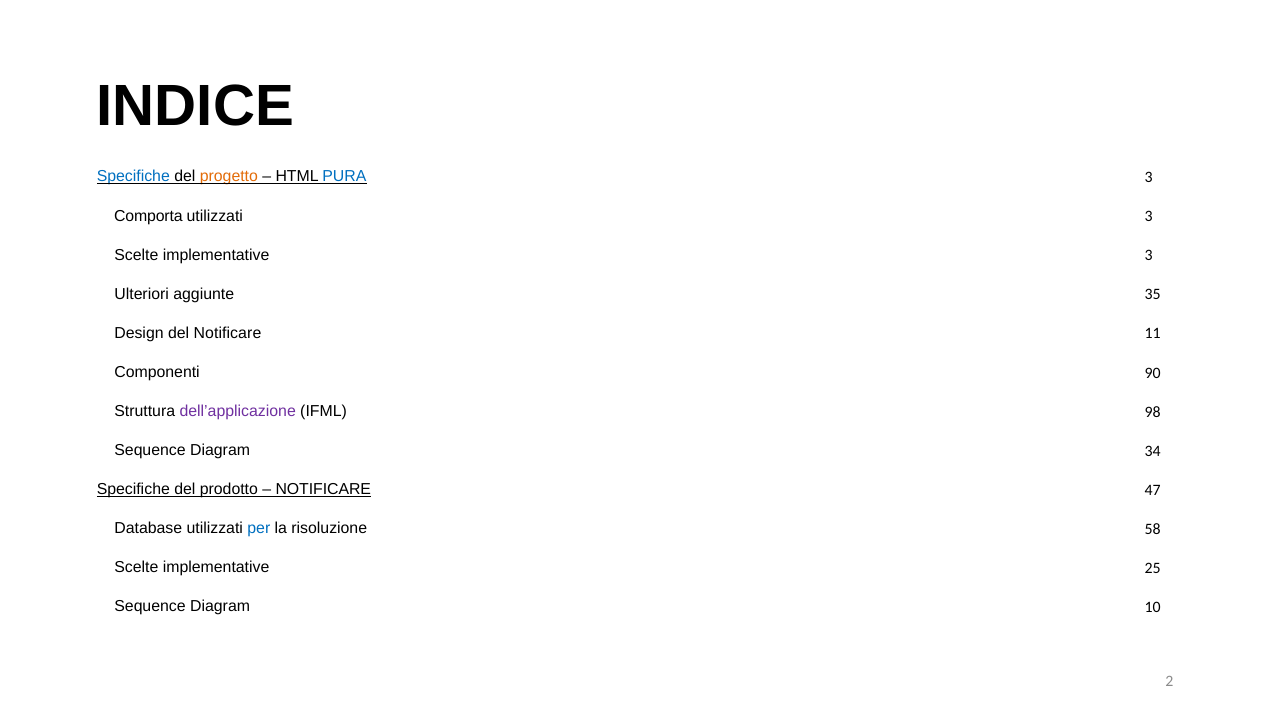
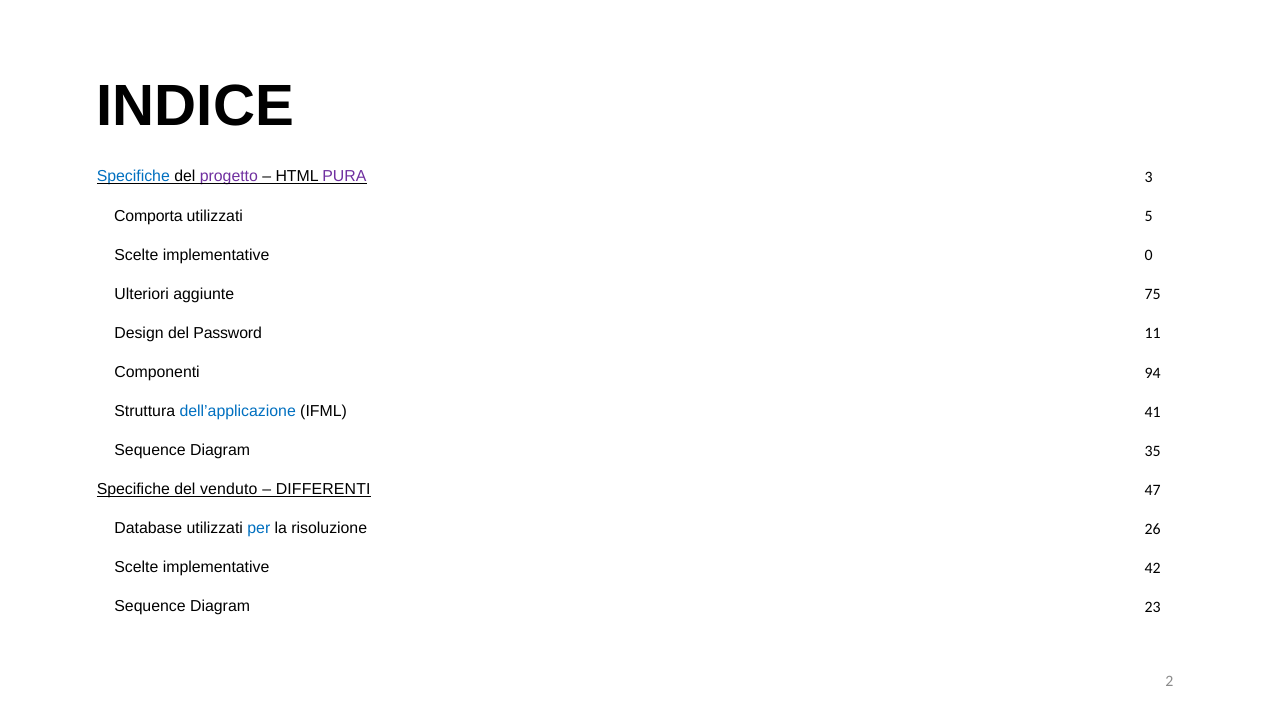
progetto colour: orange -> purple
PURA colour: blue -> purple
utilizzati 3: 3 -> 5
implementative 3: 3 -> 0
35: 35 -> 75
del Notificare: Notificare -> Password
90: 90 -> 94
dell’applicazione colour: purple -> blue
98: 98 -> 41
34: 34 -> 35
prodotto: prodotto -> venduto
NOTIFICARE at (323, 490): NOTIFICARE -> DIFFERENTI
58: 58 -> 26
25: 25 -> 42
10: 10 -> 23
